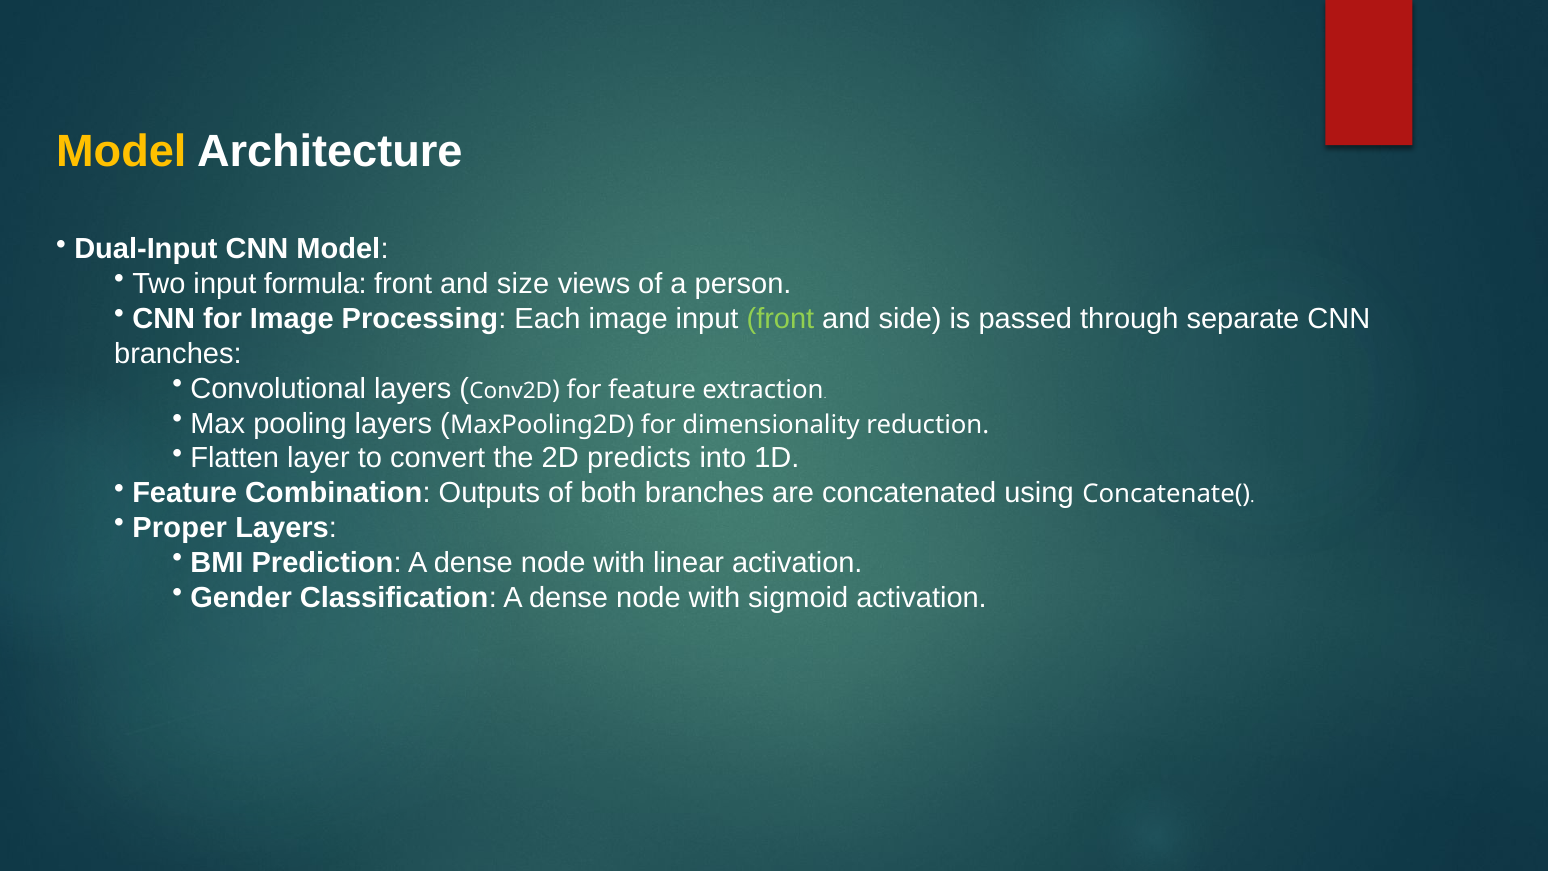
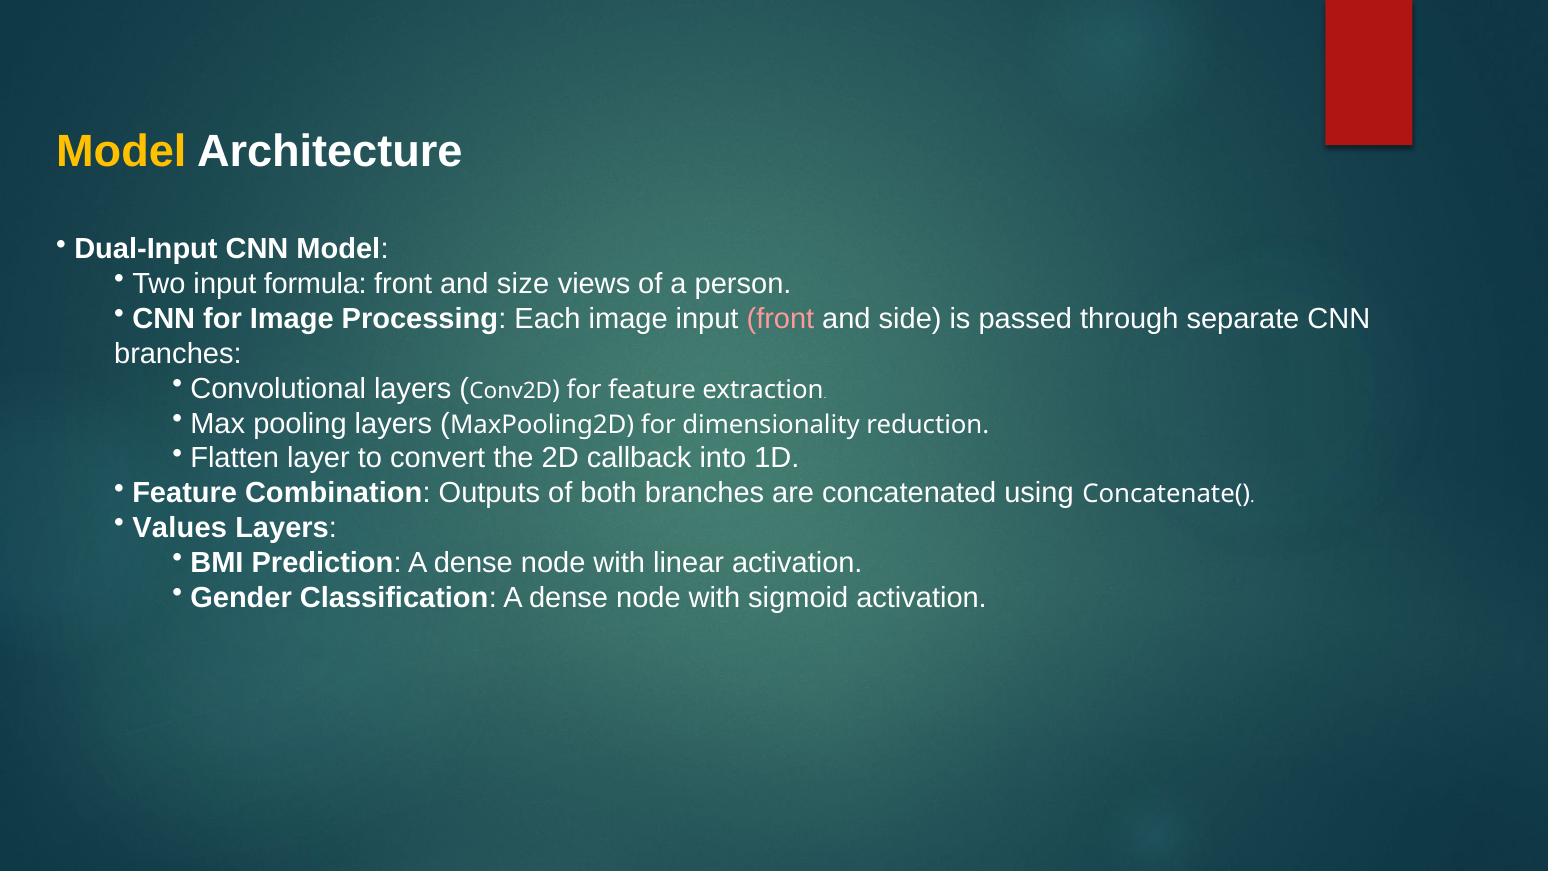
front at (780, 319) colour: light green -> pink
predicts: predicts -> callback
Proper: Proper -> Values
